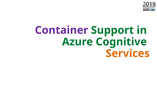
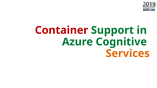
Container colour: purple -> red
